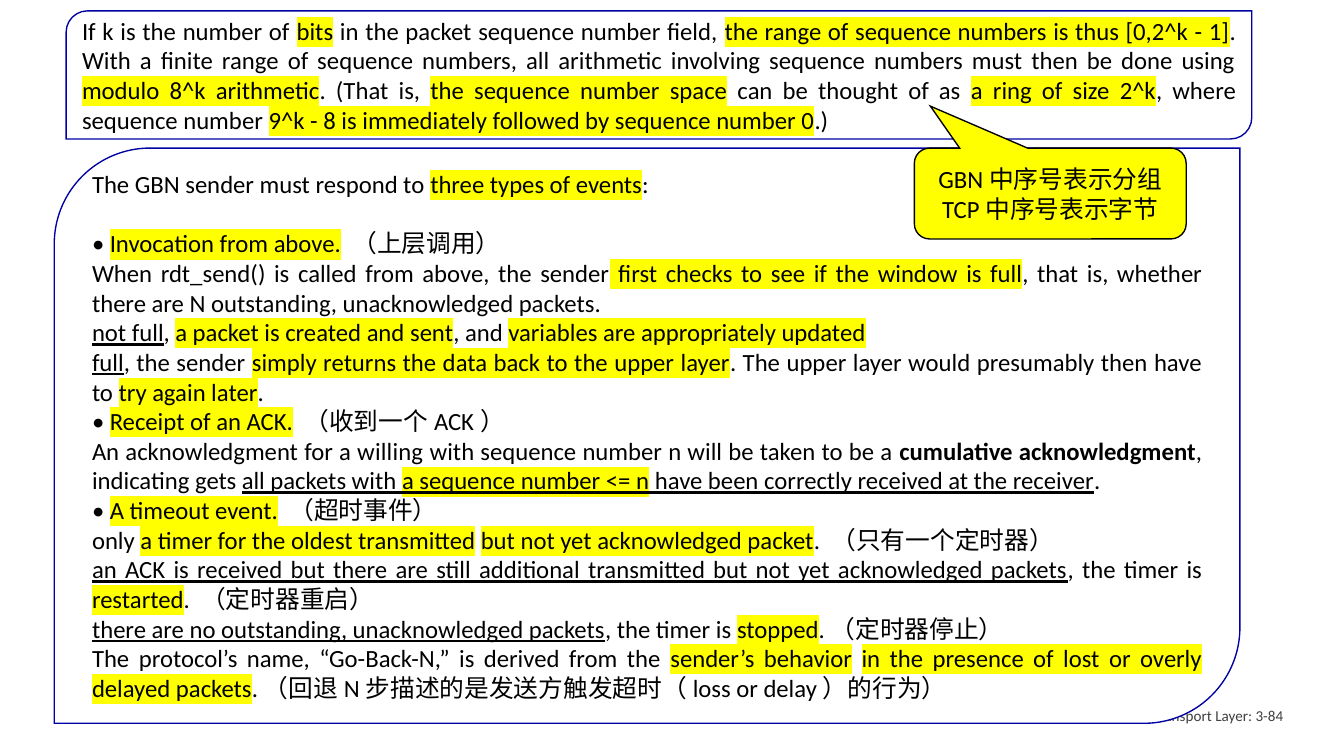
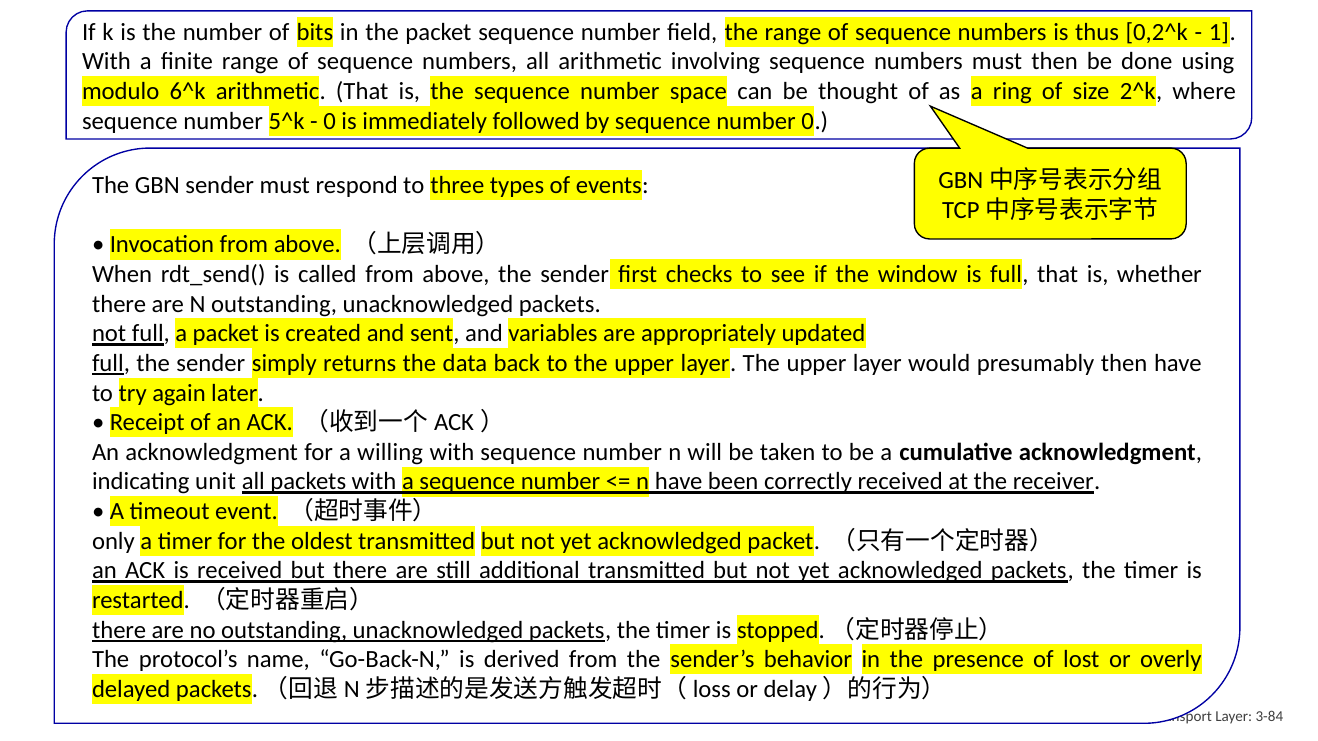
8^k: 8^k -> 6^k
9^k: 9^k -> 5^k
8 at (330, 121): 8 -> 0
gets: gets -> unit
